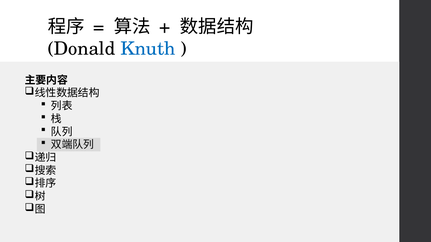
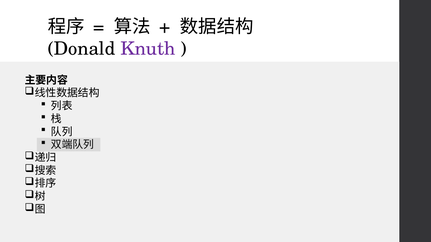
Knuth colour: blue -> purple
